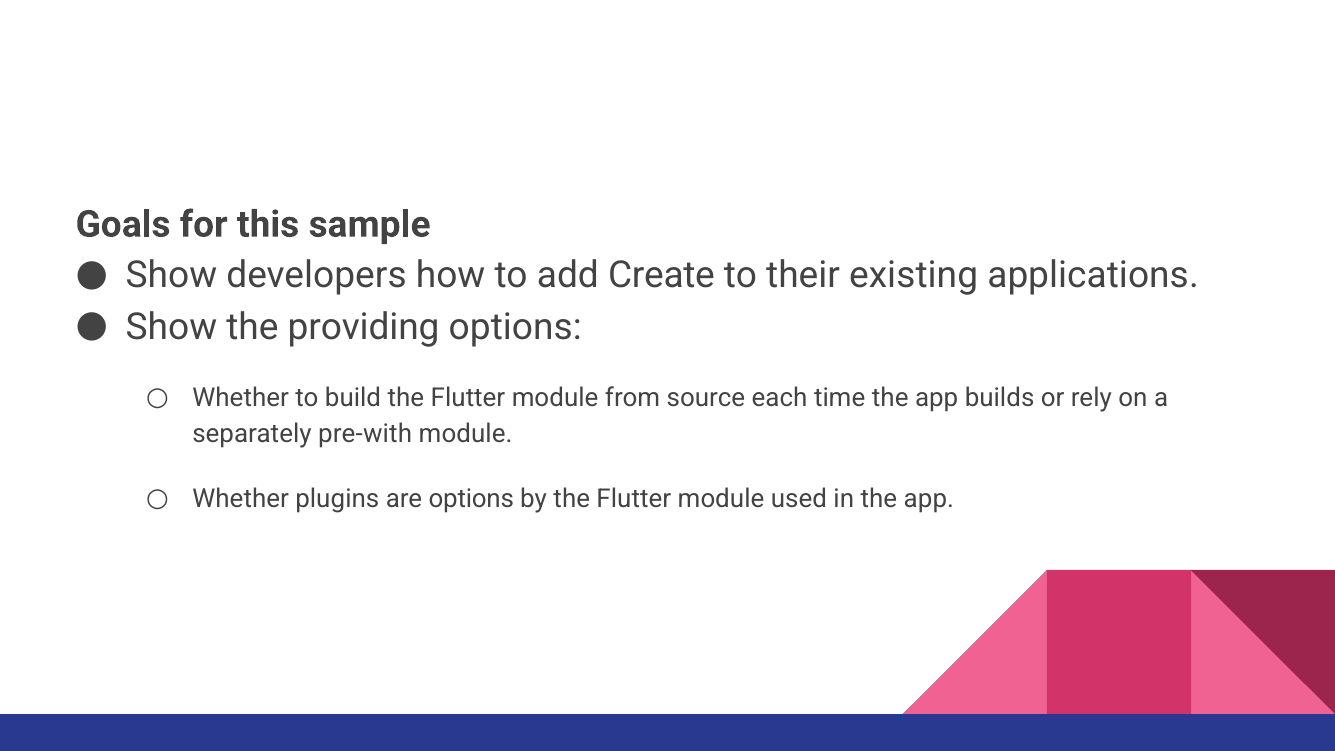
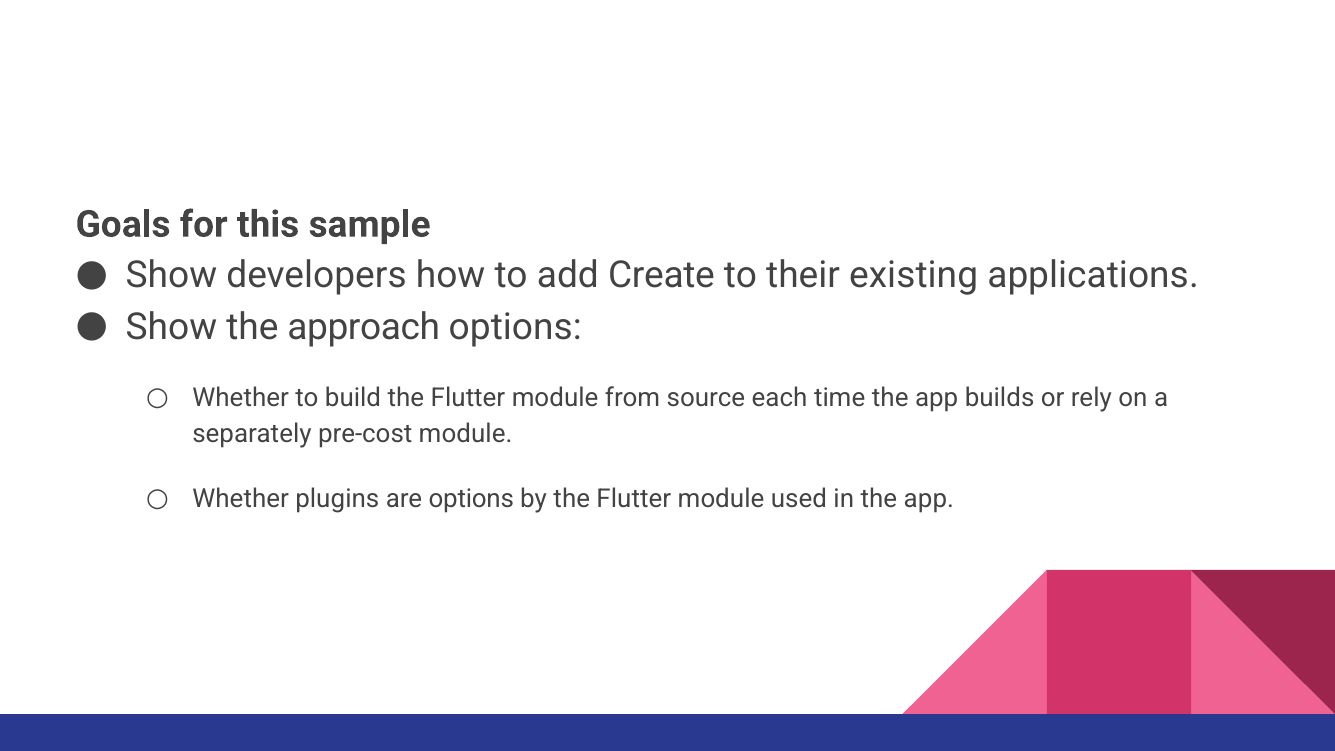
providing: providing -> approach
pre-with: pre-with -> pre-cost
